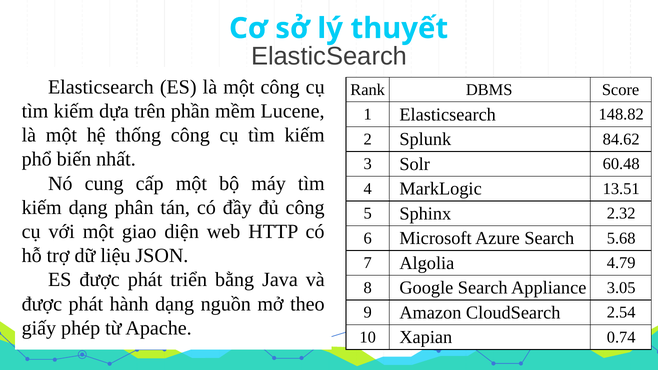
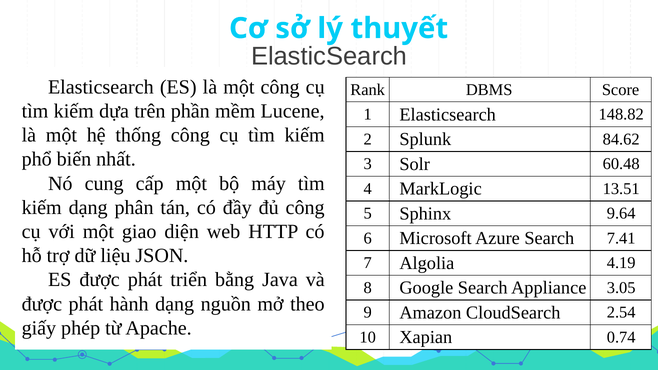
2.32: 2.32 -> 9.64
5.68: 5.68 -> 7.41
4.79: 4.79 -> 4.19
